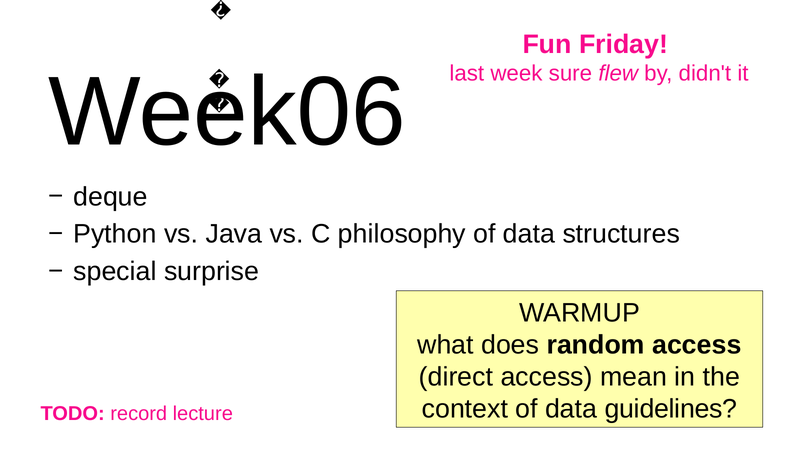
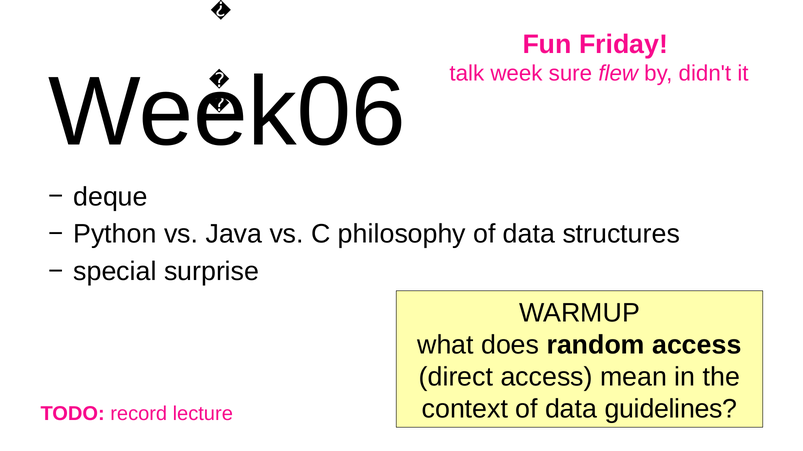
last: last -> talk
